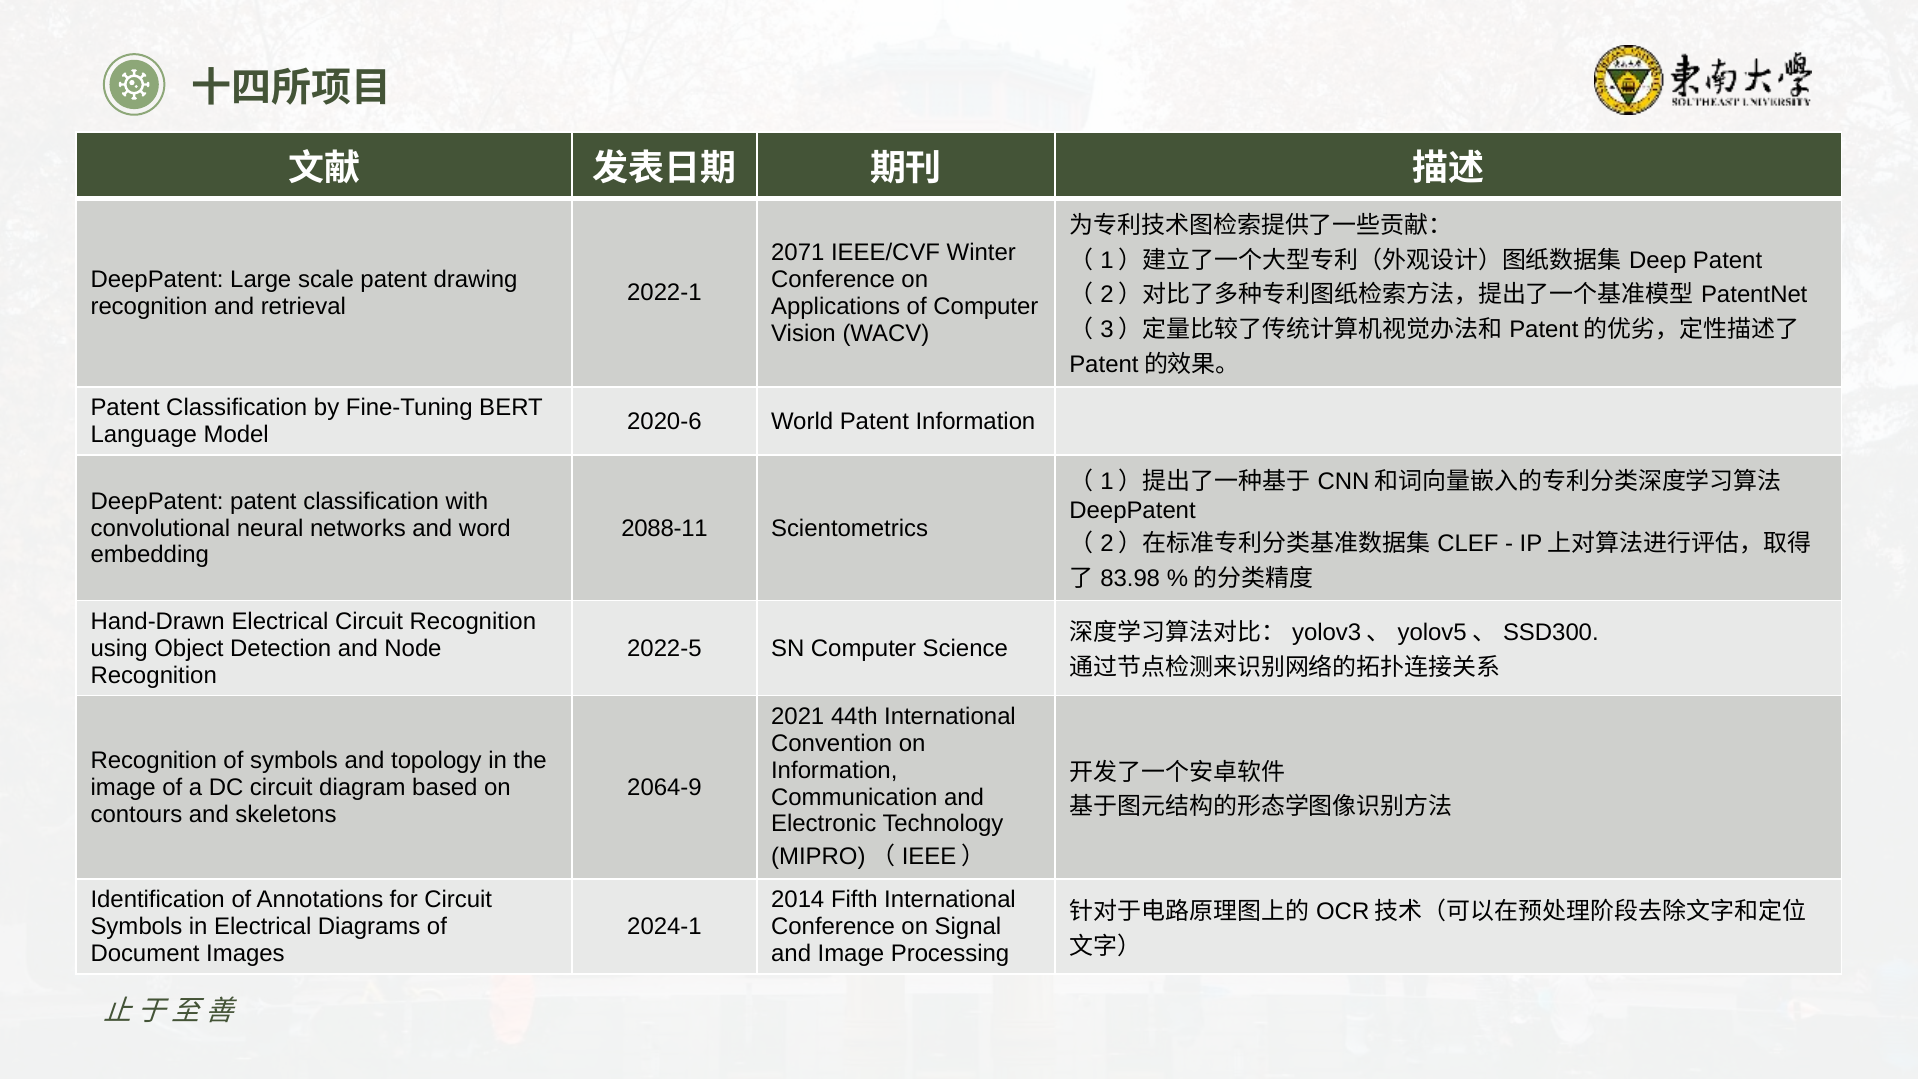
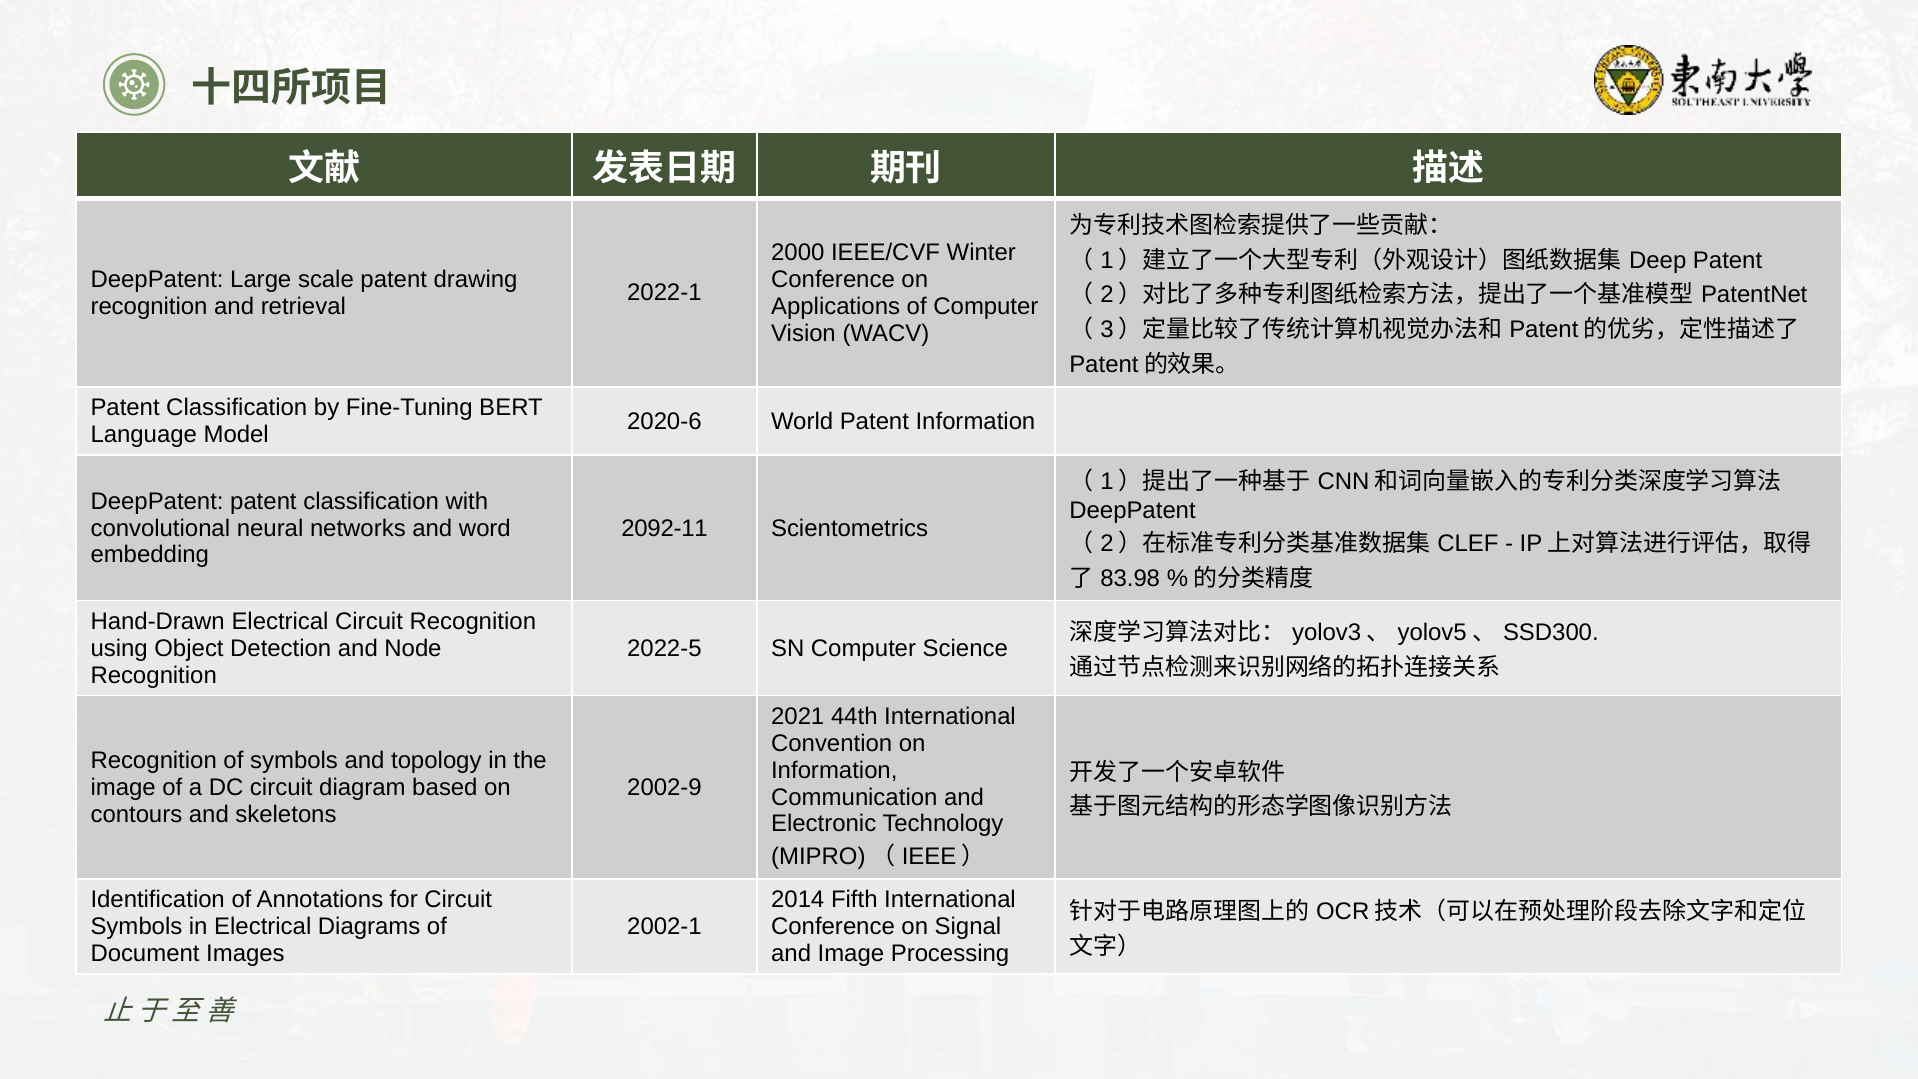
2071: 2071 -> 2000
2088-11: 2088-11 -> 2092-11
2064-9: 2064-9 -> 2002-9
2024-1: 2024-1 -> 2002-1
